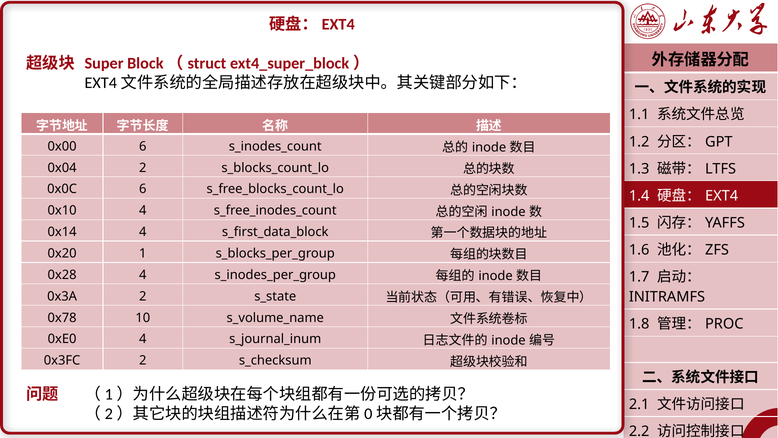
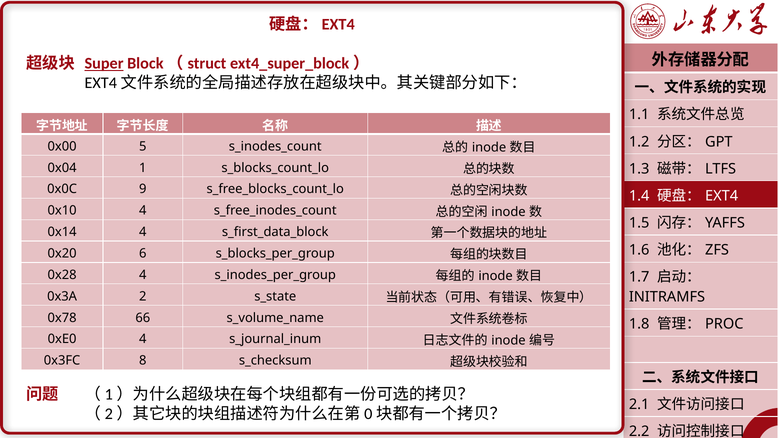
Super underline: none -> present
0x00 6: 6 -> 5
0x04 2: 2 -> 1
0x0C 6: 6 -> 9
1: 1 -> 6
10: 10 -> 66
0x3FC 2: 2 -> 8
